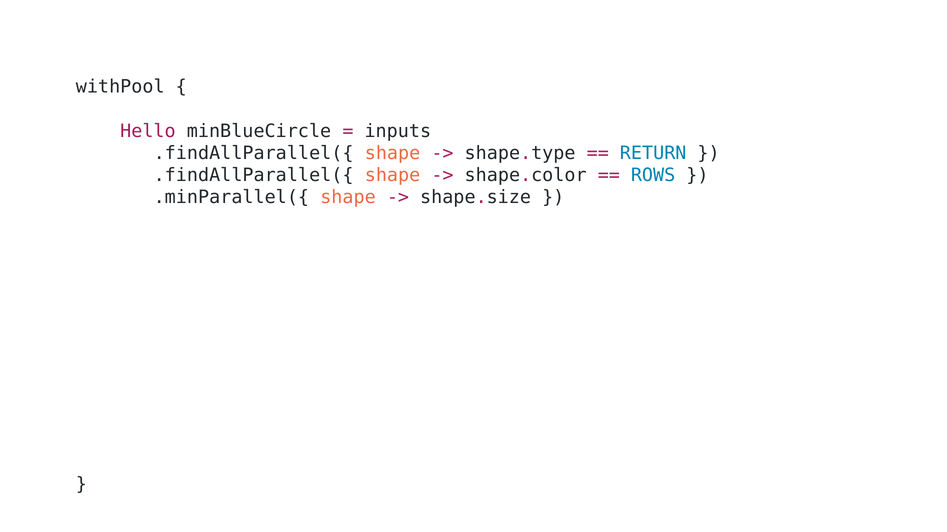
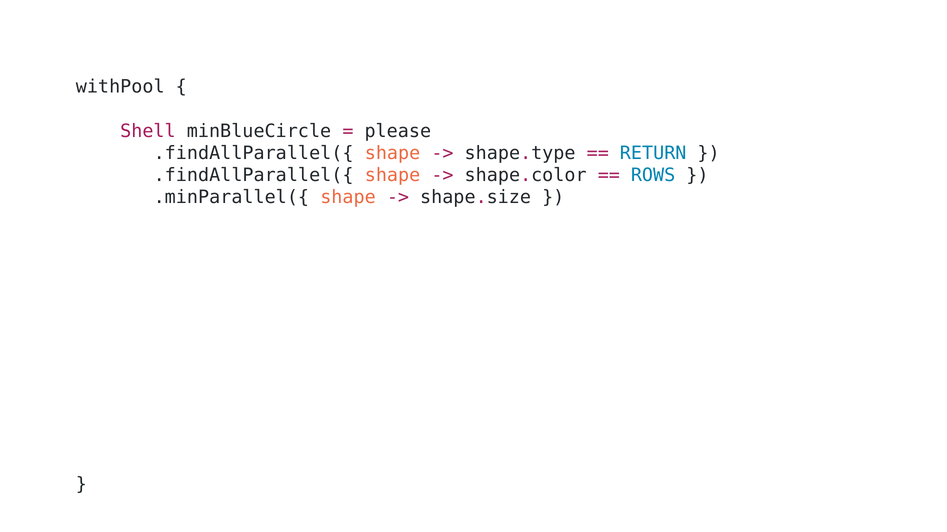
Hello: Hello -> Shell
inputs: inputs -> please
